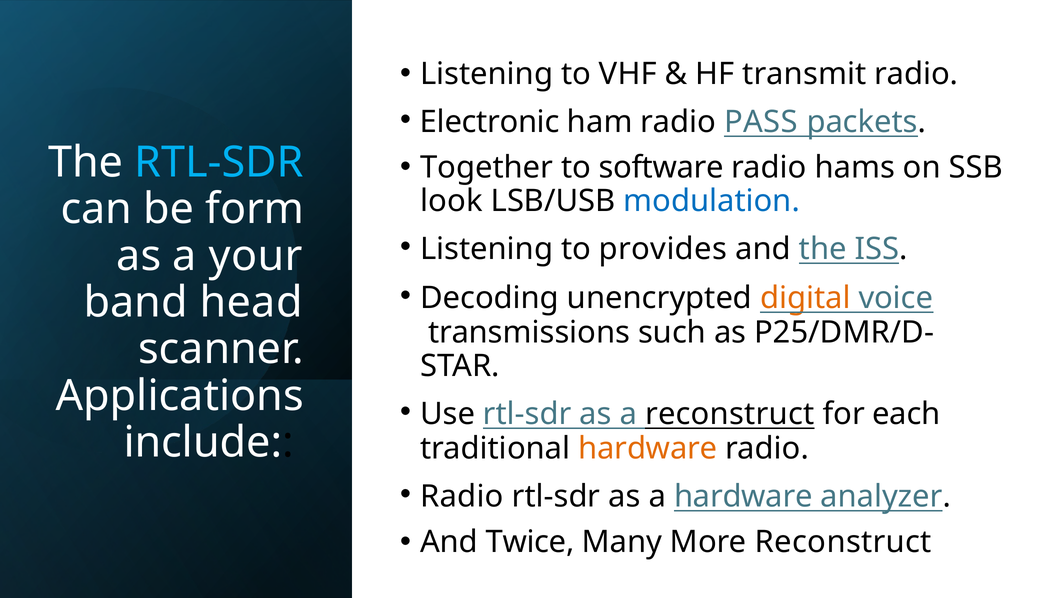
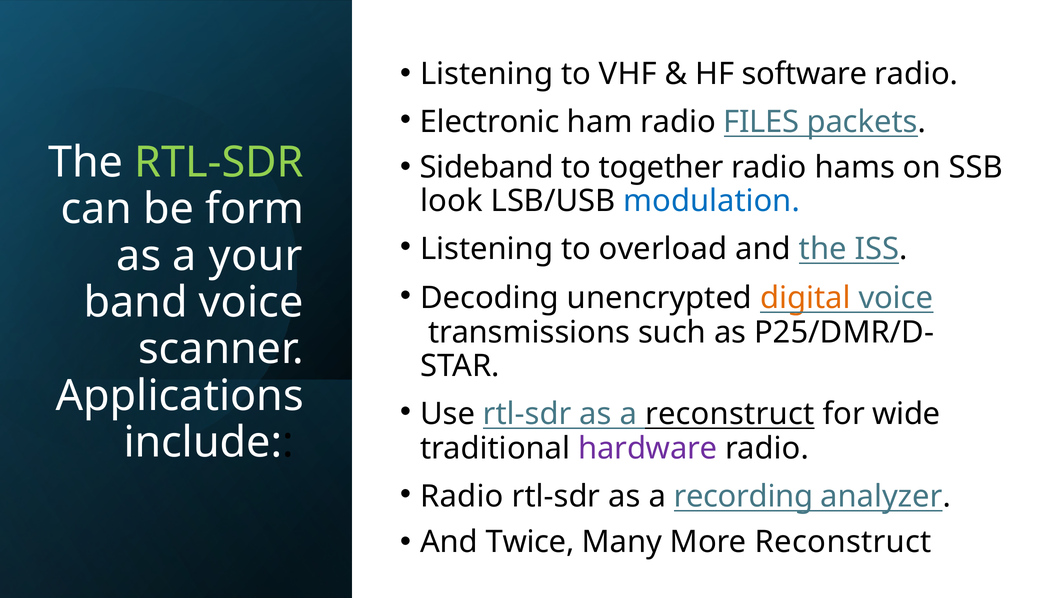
transmit: transmit -> software
PASS: PASS -> FILES
RTL-SDR at (219, 163) colour: light blue -> light green
Together: Together -> Sideband
software: software -> together
provides: provides -> overload
band head: head -> voice
each: each -> wide
hardware at (648, 448) colour: orange -> purple
a hardware: hardware -> recording
